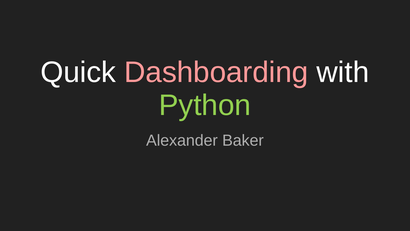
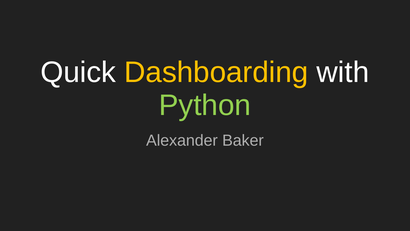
Dashboarding colour: pink -> yellow
